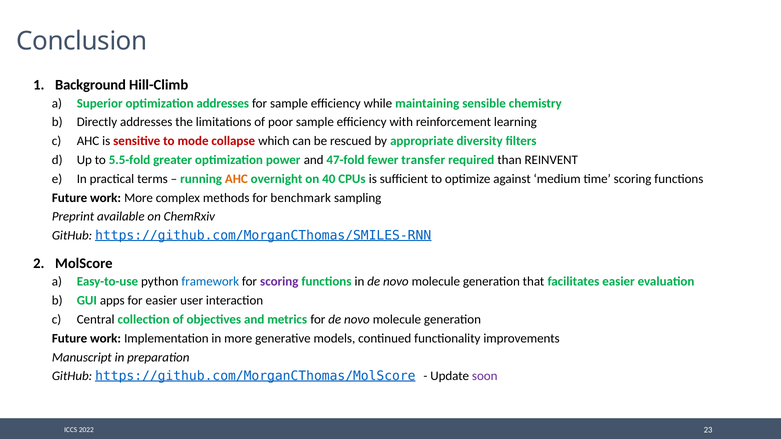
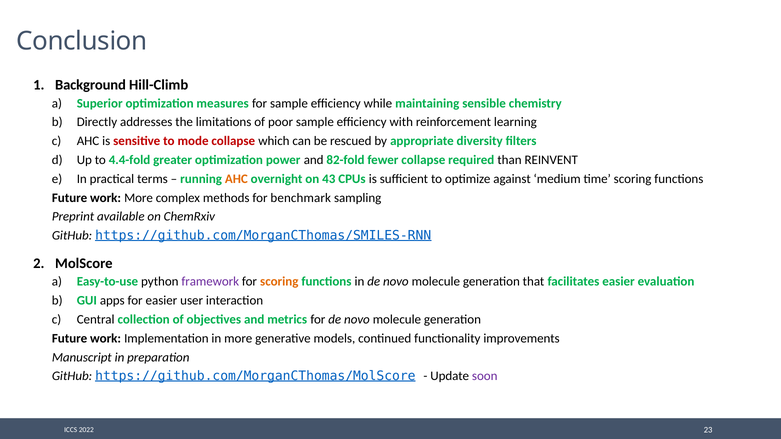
optimization addresses: addresses -> measures
5.5-fold: 5.5-fold -> 4.4-fold
47-fold: 47-fold -> 82-fold
fewer transfer: transfer -> collapse
40: 40 -> 43
framework colour: blue -> purple
scoring at (279, 282) colour: purple -> orange
